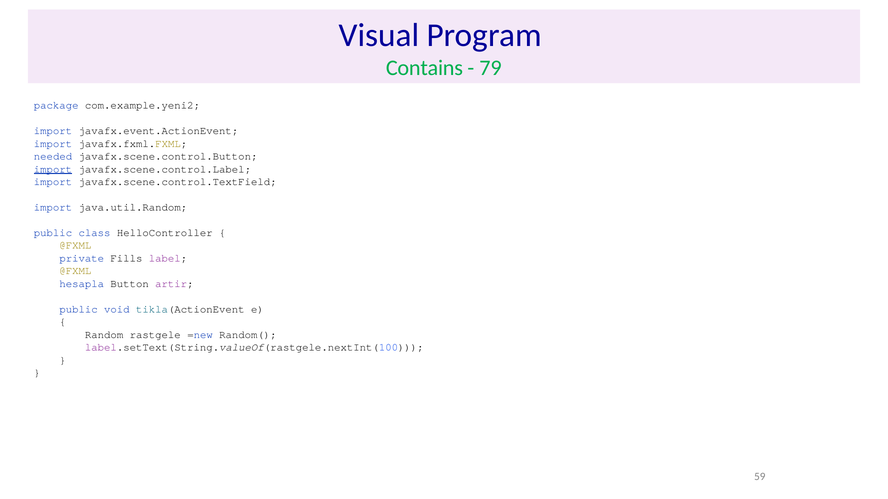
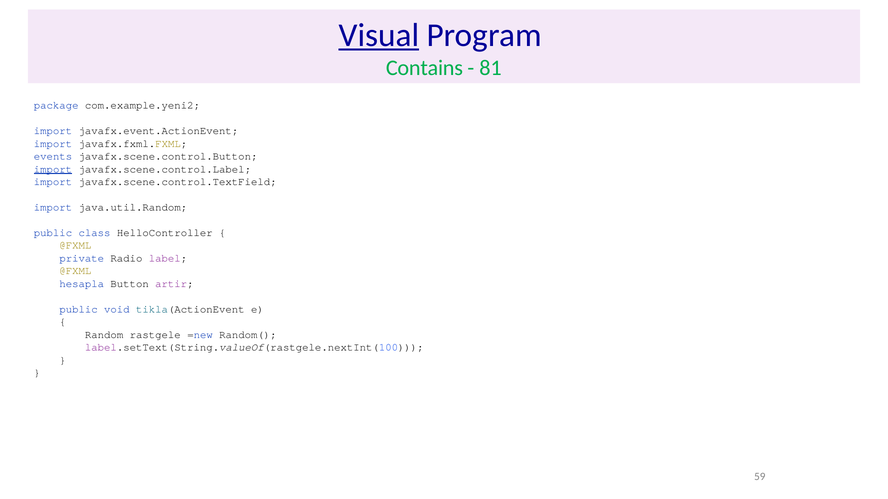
Visual underline: none -> present
79: 79 -> 81
needed: needed -> events
Fills: Fills -> Radio
